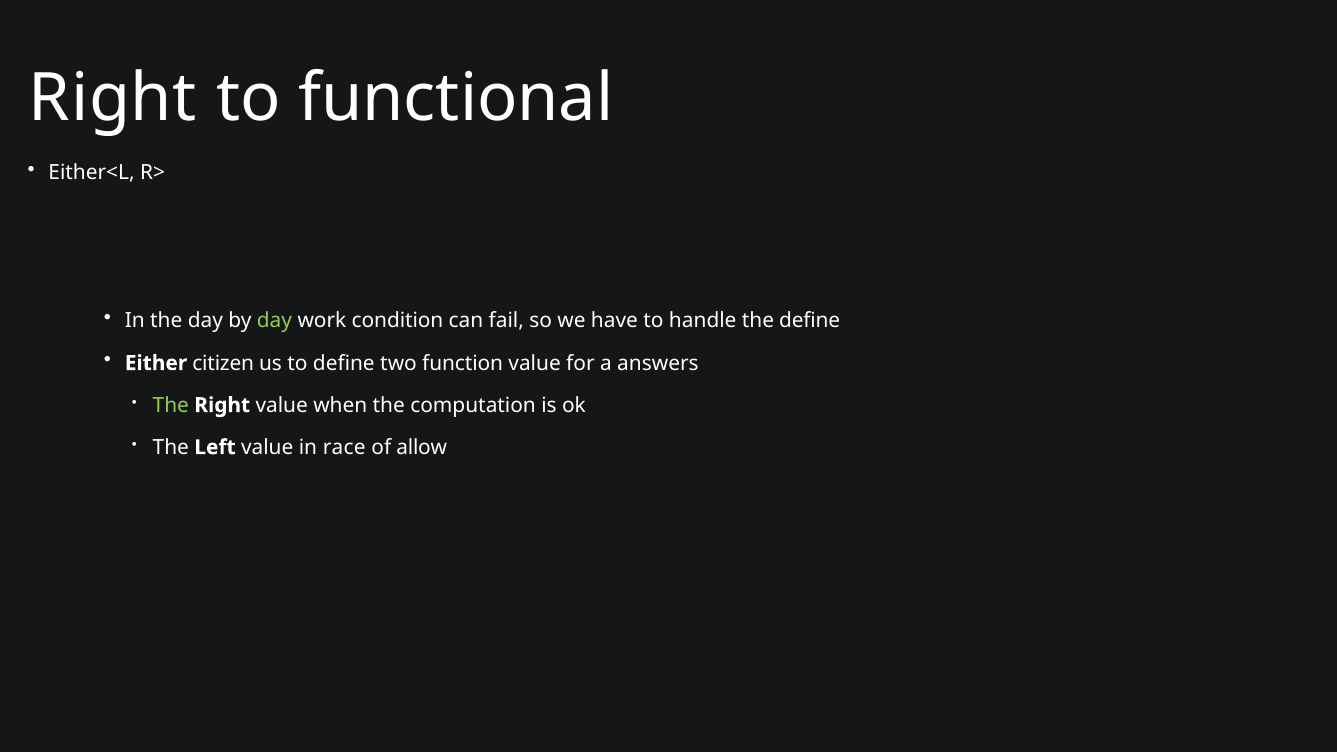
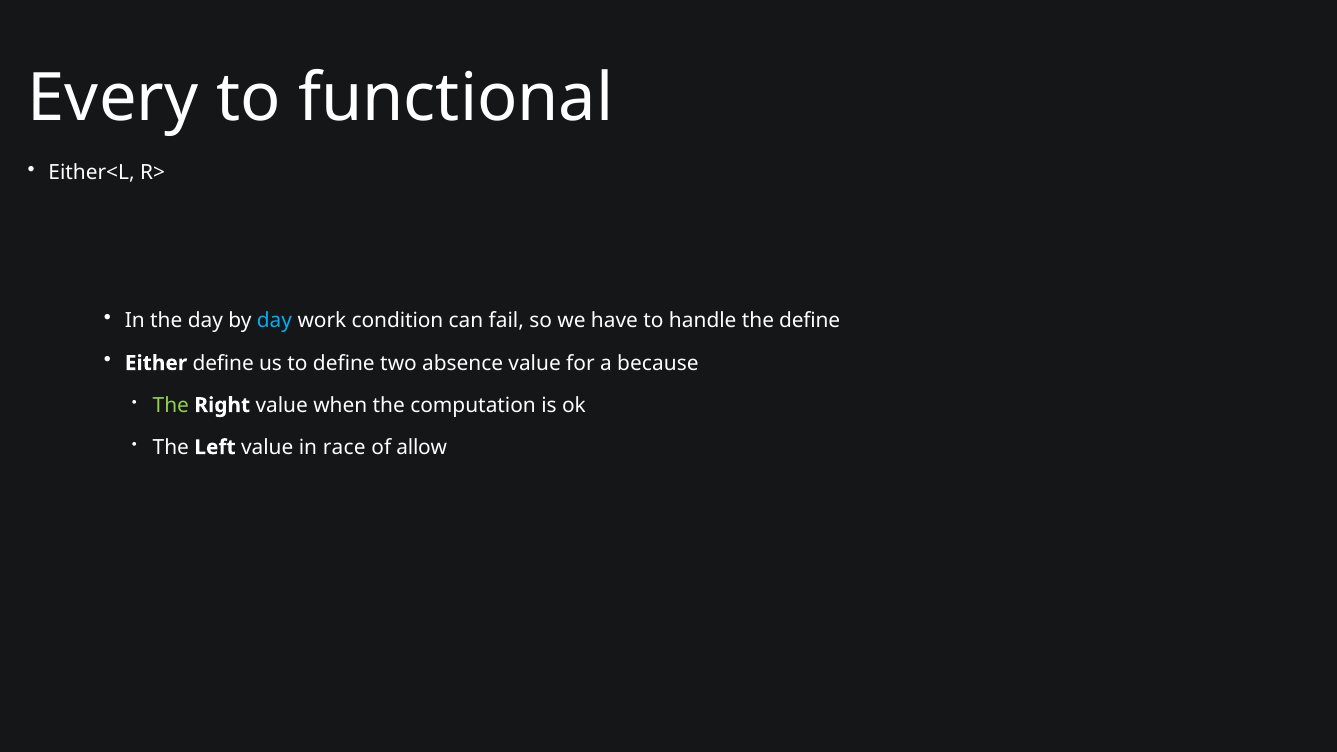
Right at (113, 99): Right -> Every
day at (274, 321) colour: light green -> light blue
Either citizen: citizen -> define
function: function -> absence
answers: answers -> because
